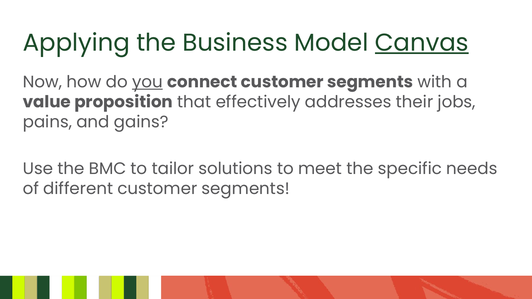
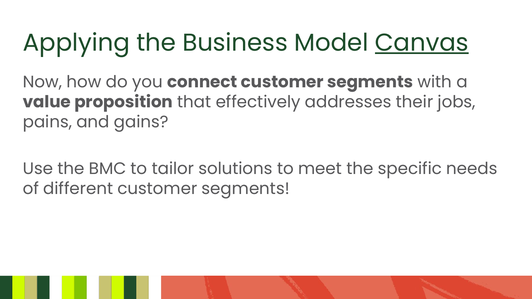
you underline: present -> none
